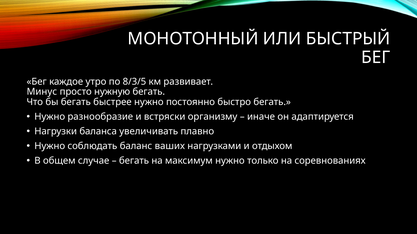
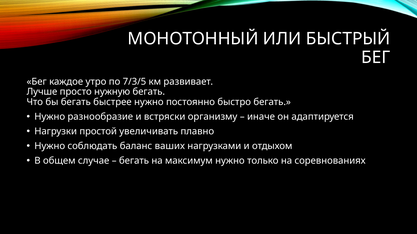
8/3/5: 8/3/5 -> 7/3/5
Минус: Минус -> Лучше
баланса: баланса -> простой
